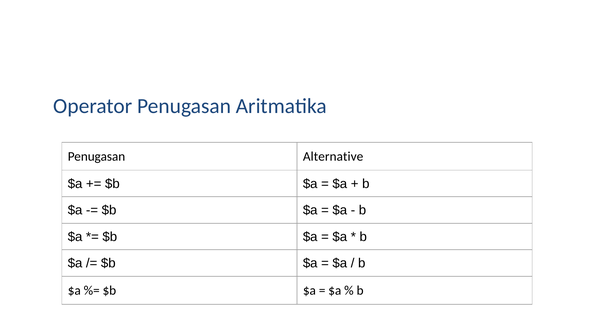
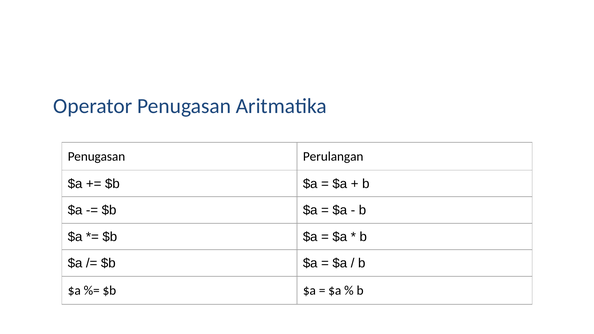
Alternative: Alternative -> Perulangan
